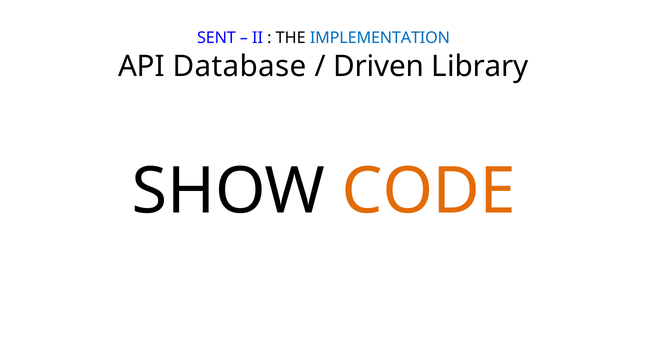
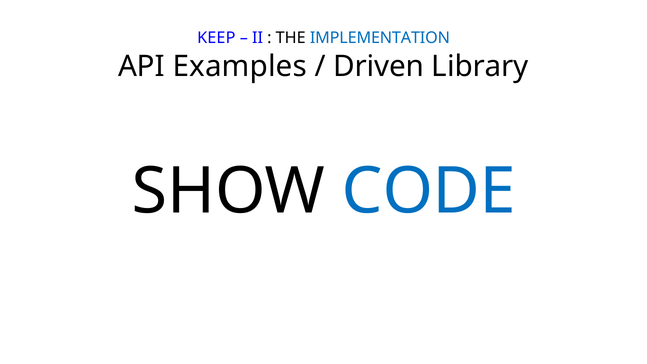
SENT: SENT -> KEEP
Database: Database -> Examples
CODE colour: orange -> blue
